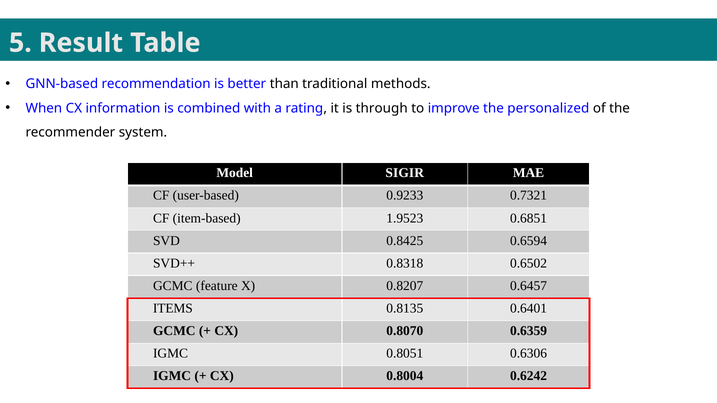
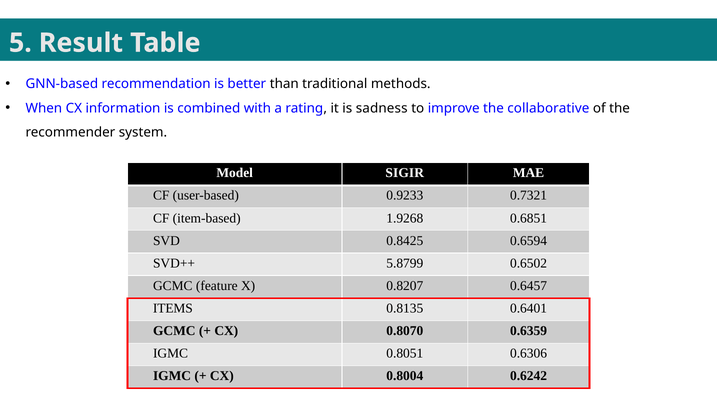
through: through -> sadness
personalized: personalized -> collaborative
1.9523: 1.9523 -> 1.9268
0.8318: 0.8318 -> 5.8799
